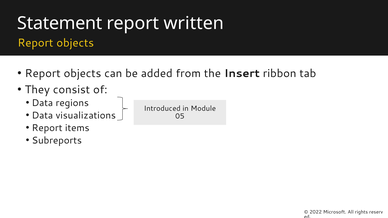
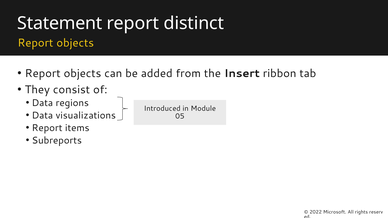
written: written -> distinct
